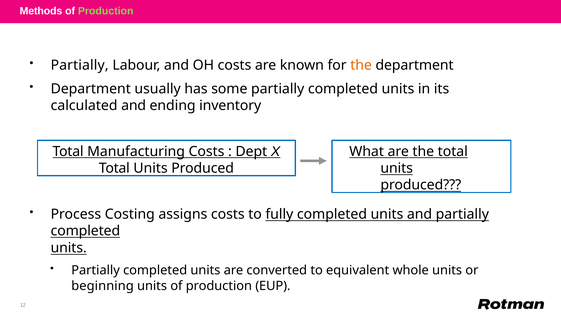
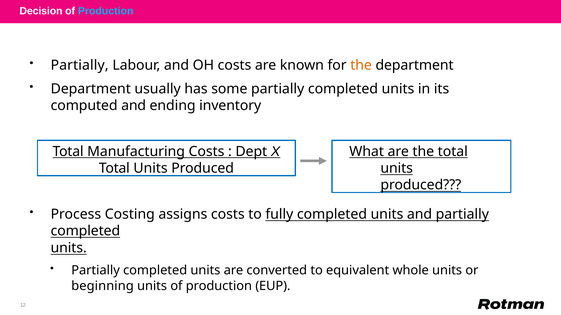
Methods: Methods -> Decision
Production at (106, 11) colour: light green -> light blue
calculated: calculated -> computed
